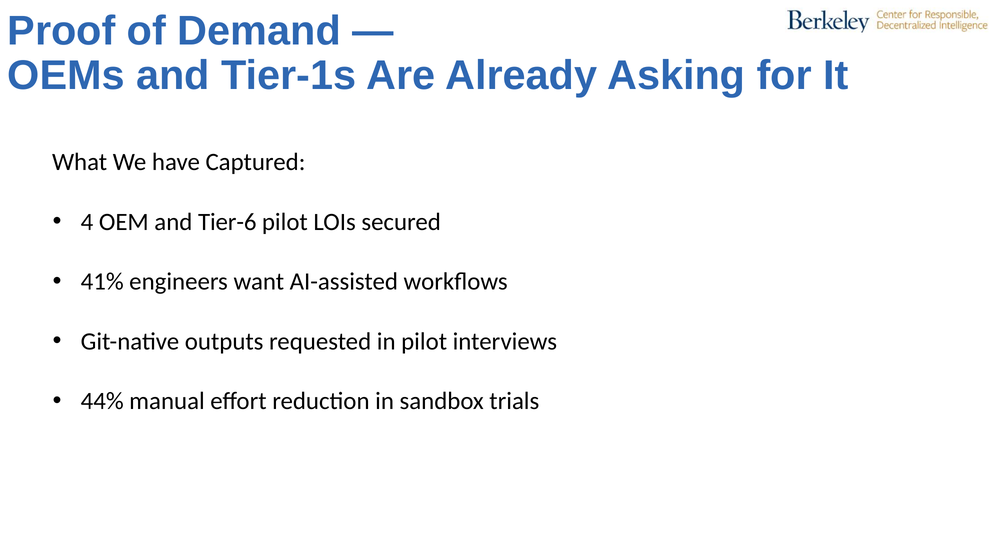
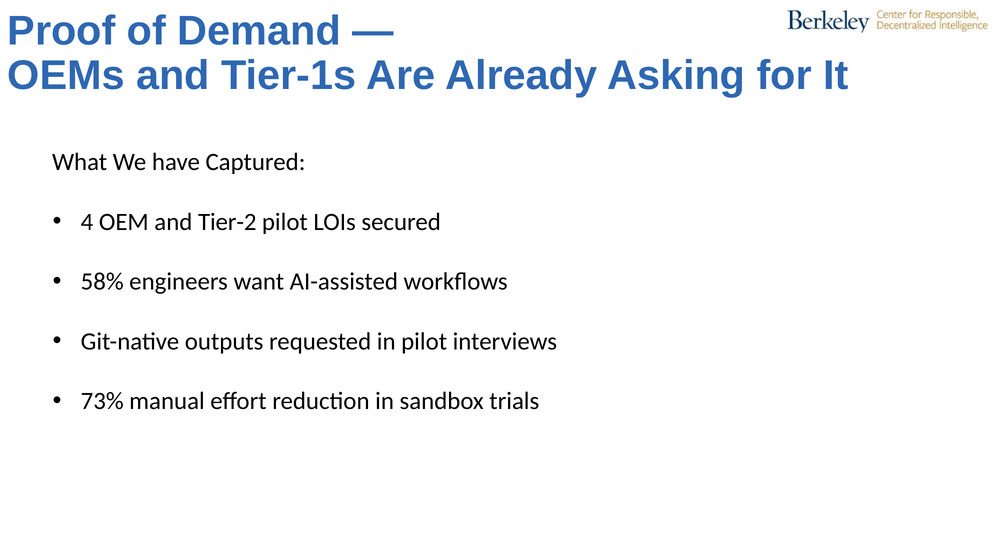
Tier-6: Tier-6 -> Tier-2
41%: 41% -> 58%
44%: 44% -> 73%
